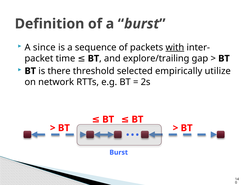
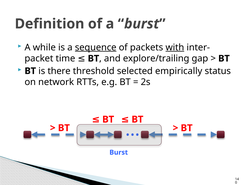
since: since -> while
sequence underline: none -> present
utilize: utilize -> status
